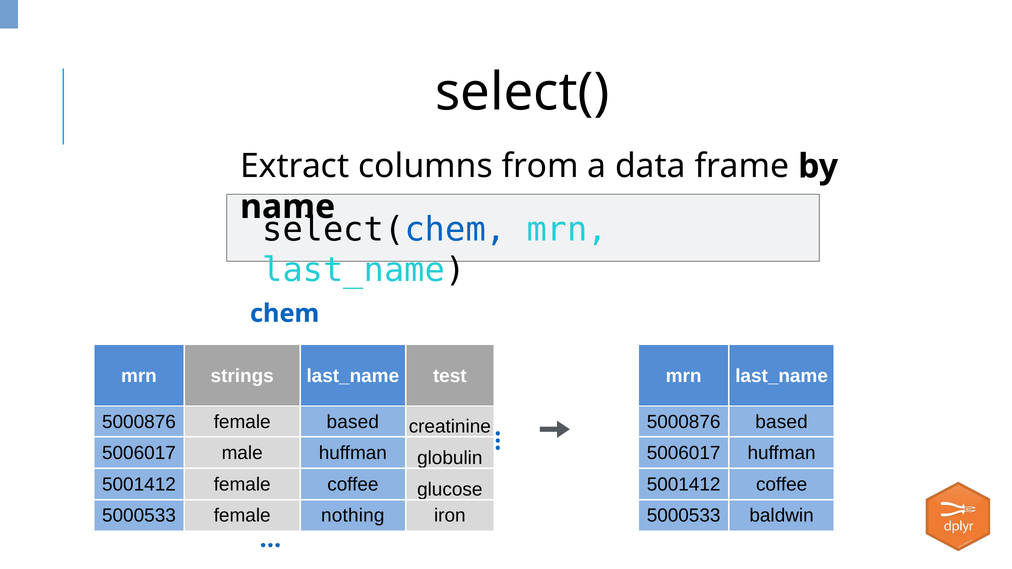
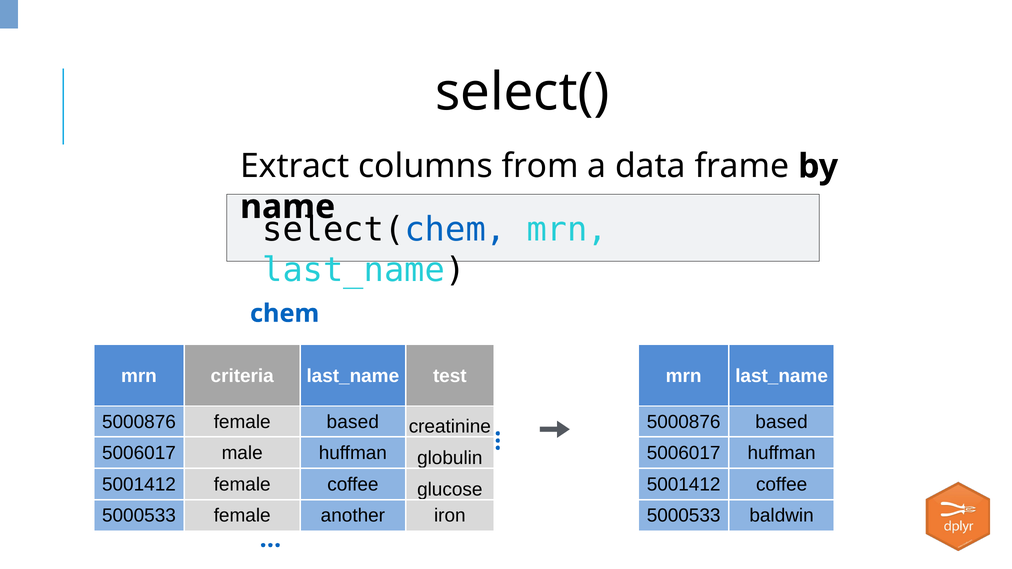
strings: strings -> criteria
nothing: nothing -> another
